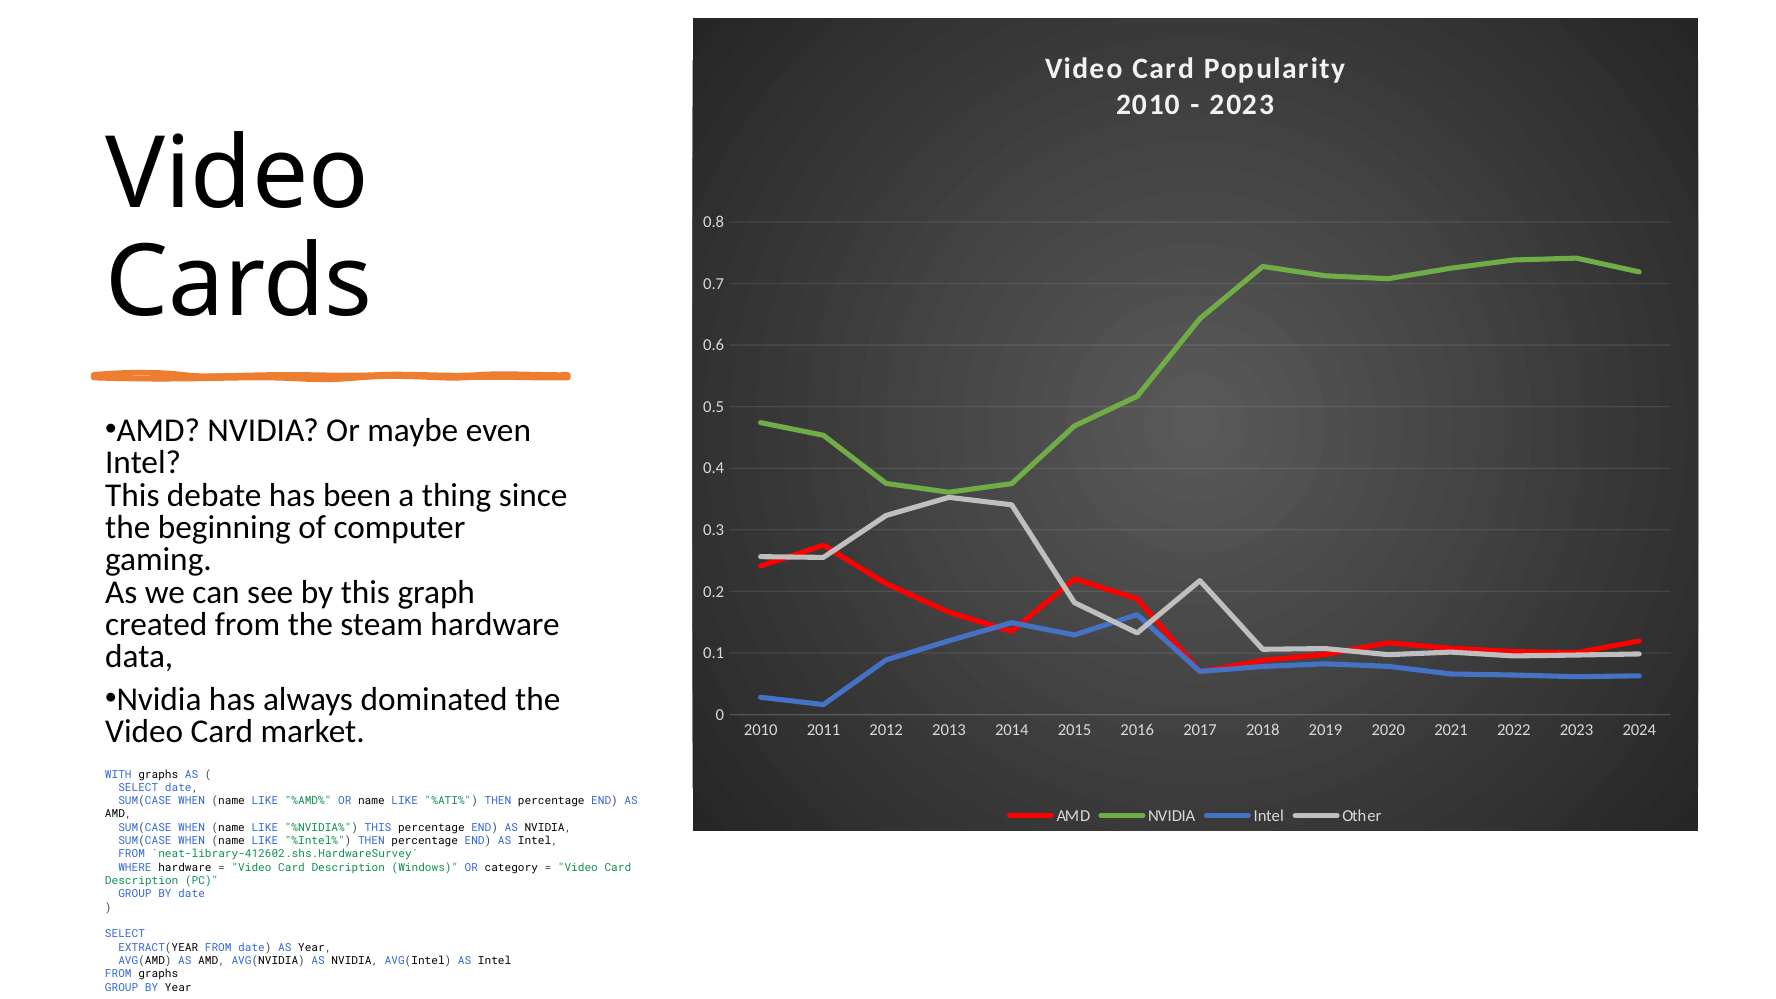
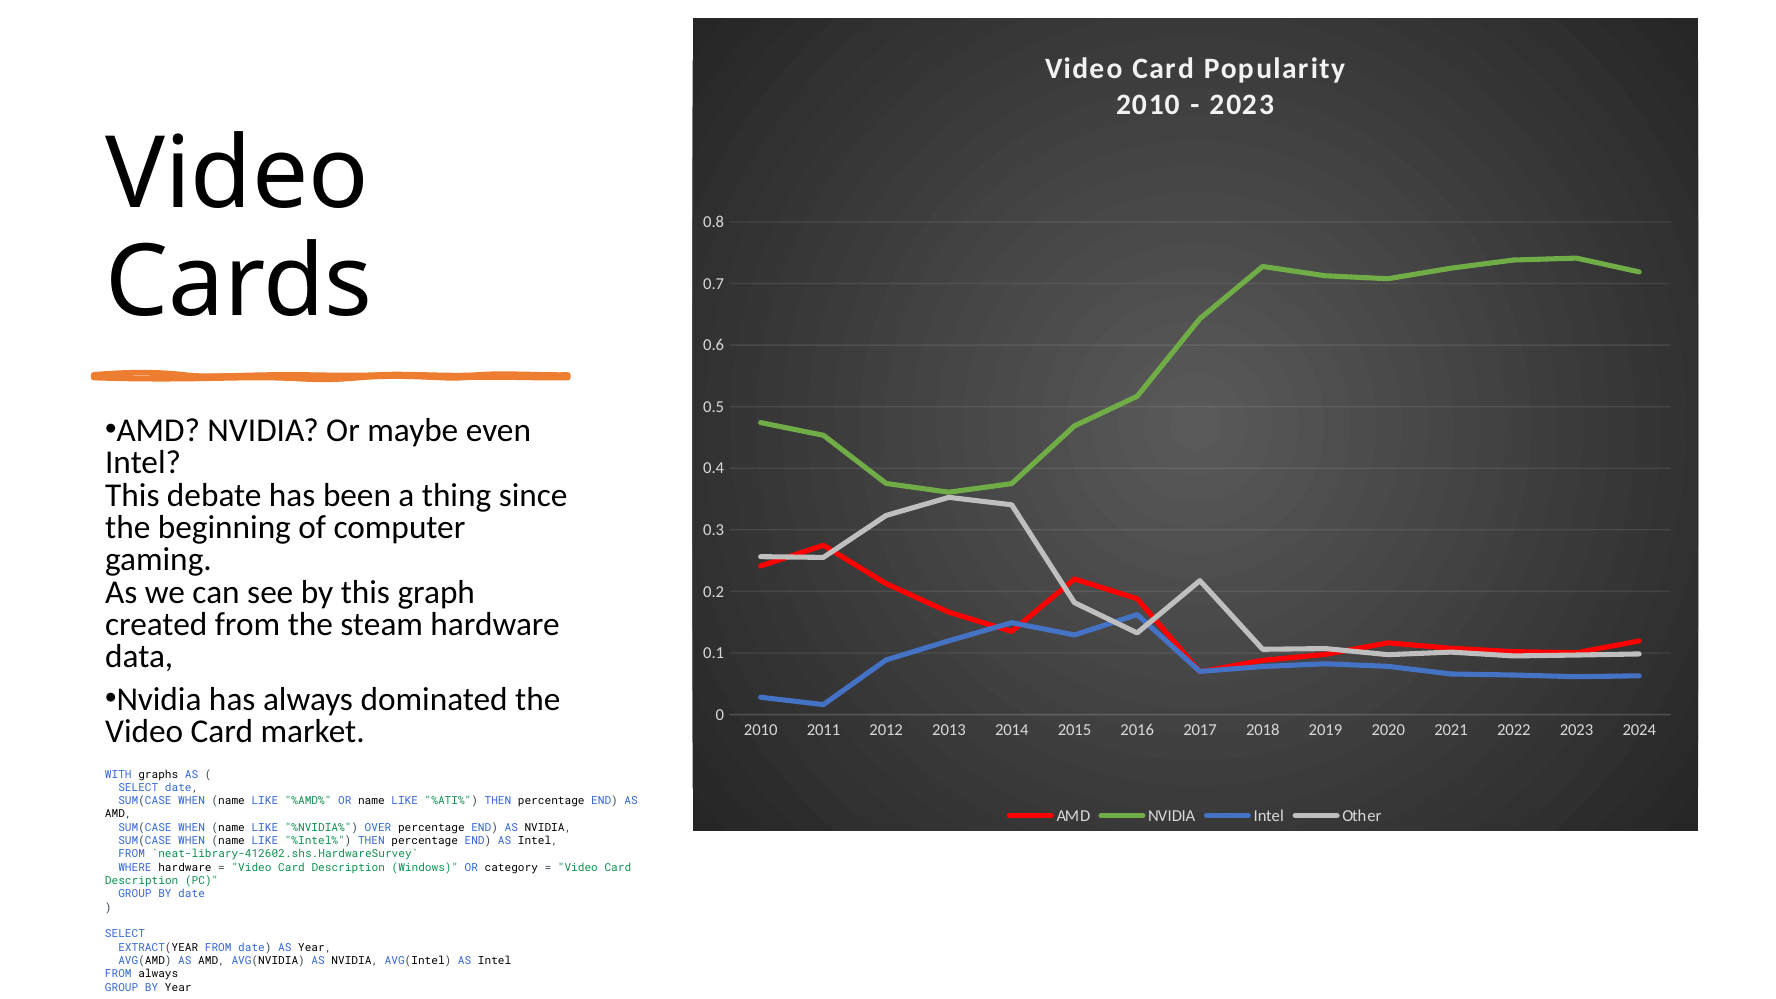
%NVIDIA% THIS: THIS -> OVER
FROM graphs: graphs -> always
